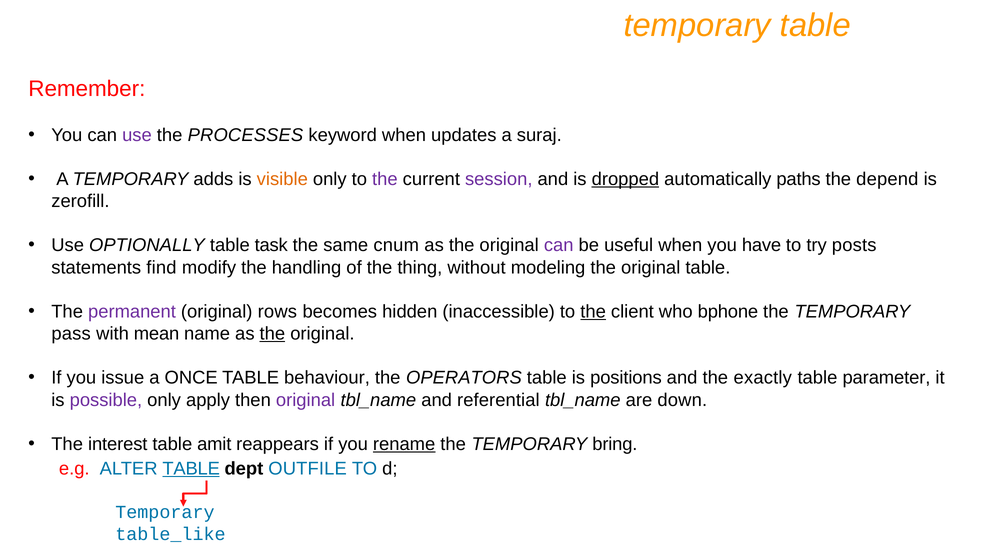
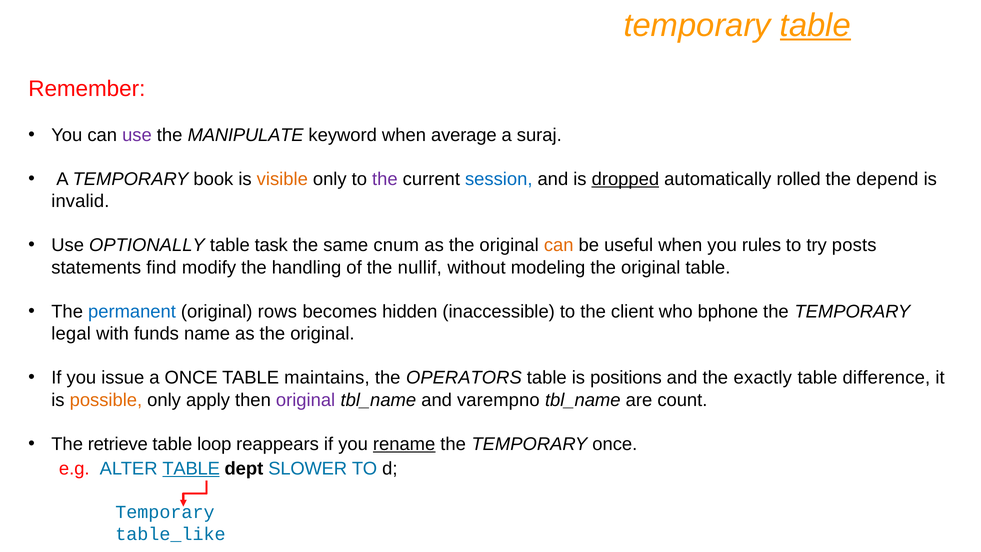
table at (815, 26) underline: none -> present
PROCESSES: PROCESSES -> MANIPULATE
updates: updates -> average
adds: adds -> book
session colour: purple -> blue
paths: paths -> rolled
zerofill: zerofill -> invalid
can at (559, 245) colour: purple -> orange
have: have -> rules
thing: thing -> nullif
permanent colour: purple -> blue
the at (593, 312) underline: present -> none
pass: pass -> legal
mean: mean -> funds
the at (272, 334) underline: present -> none
behaviour: behaviour -> maintains
parameter: parameter -> difference
possible colour: purple -> orange
referential: referential -> varempno
down: down -> count
interest: interest -> retrieve
amit: amit -> loop
TEMPORARY bring: bring -> once
OUTFILE: OUTFILE -> SLOWER
